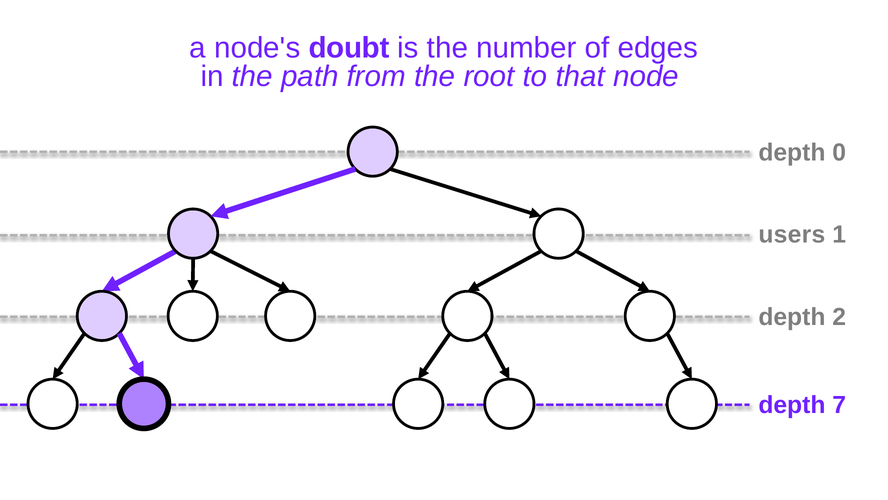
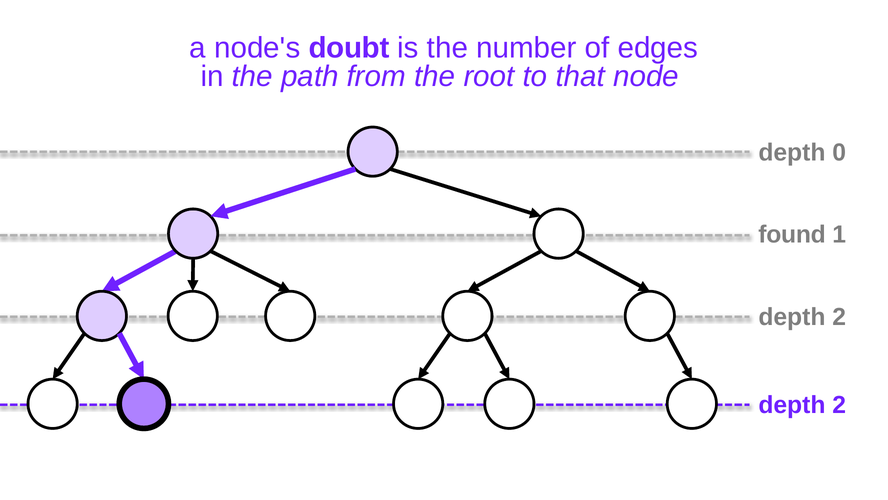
users: users -> found
7 at (839, 404): 7 -> 2
